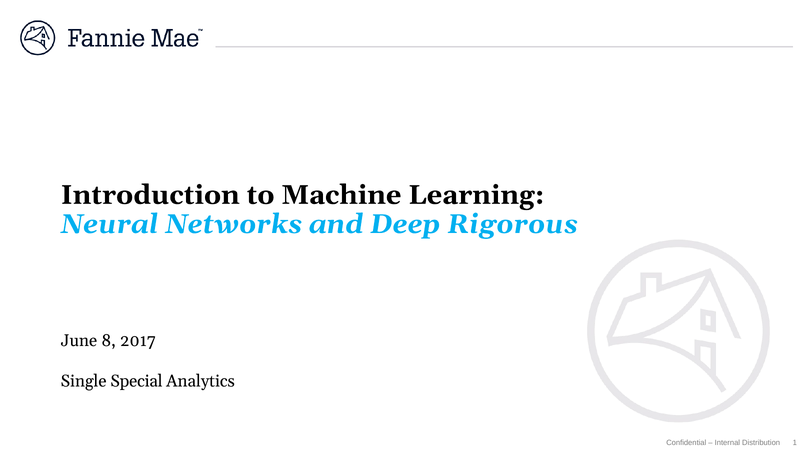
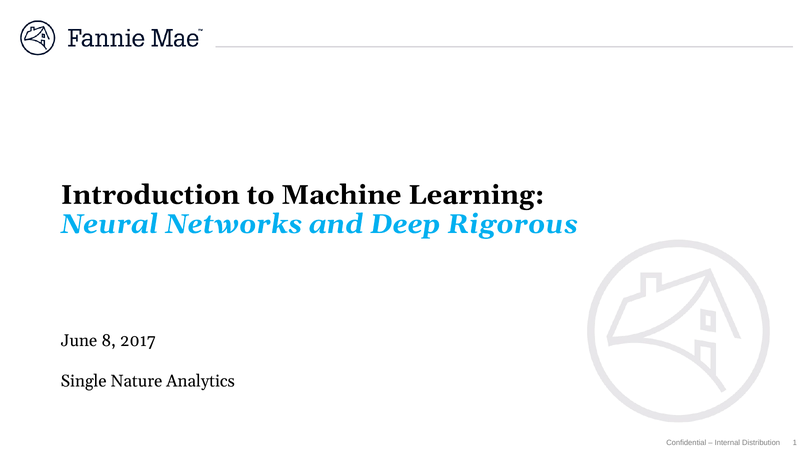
Special: Special -> Nature
